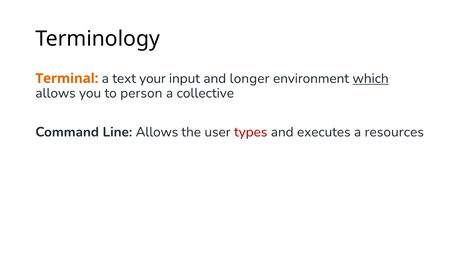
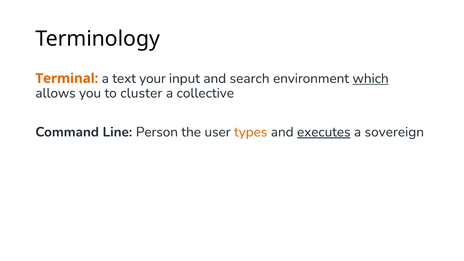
longer: longer -> search
person: person -> cluster
Line Allows: Allows -> Person
types colour: red -> orange
executes underline: none -> present
resources: resources -> sovereign
